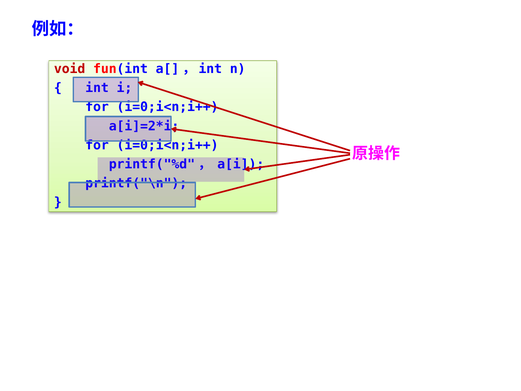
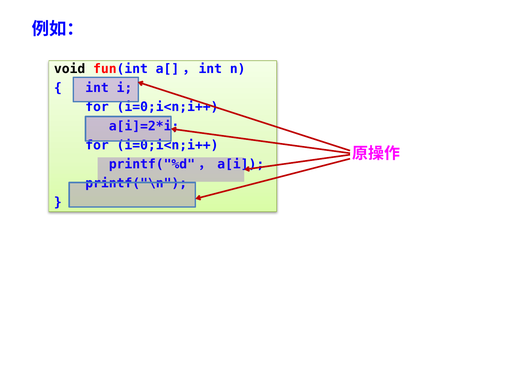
void colour: red -> black
